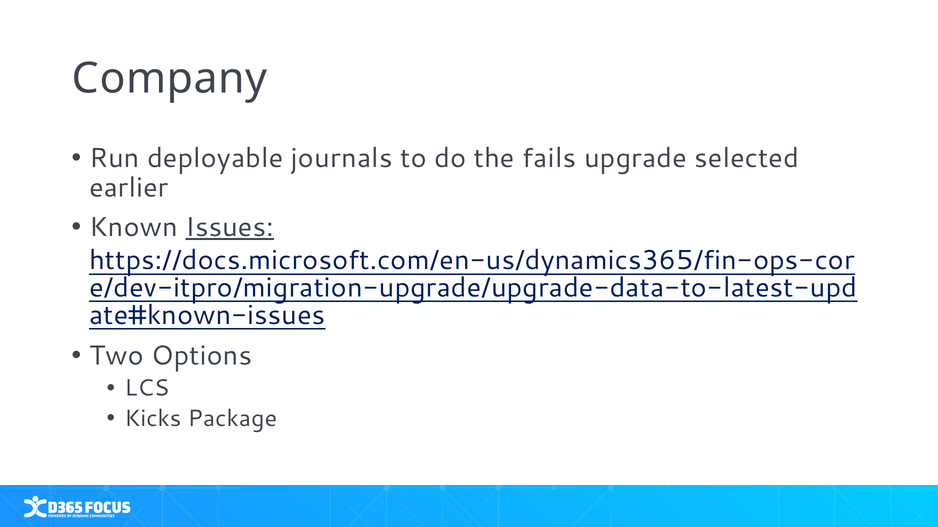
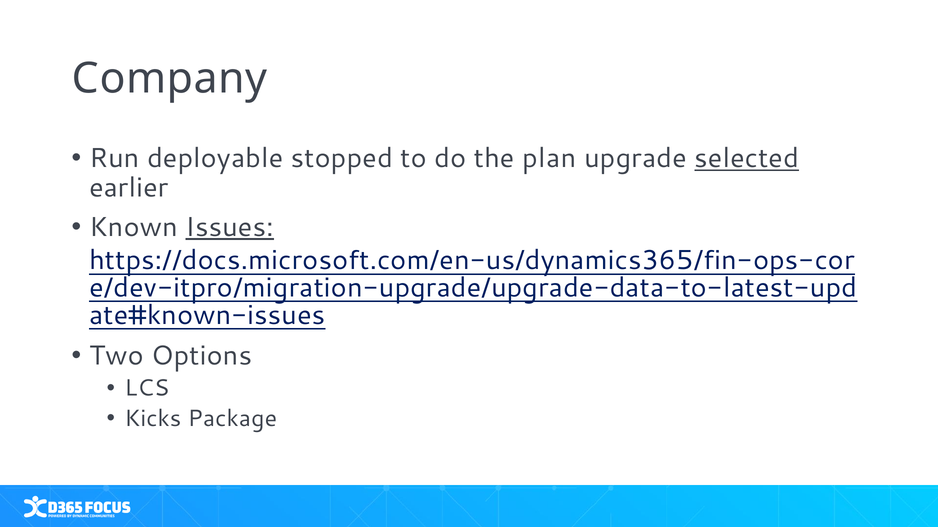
journals: journals -> stopped
fails: fails -> plan
selected underline: none -> present
